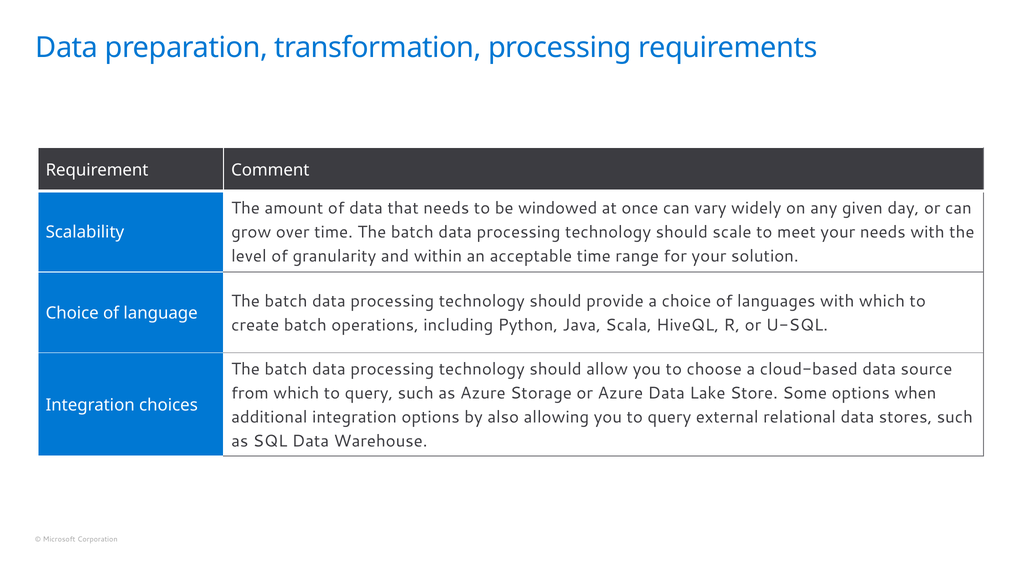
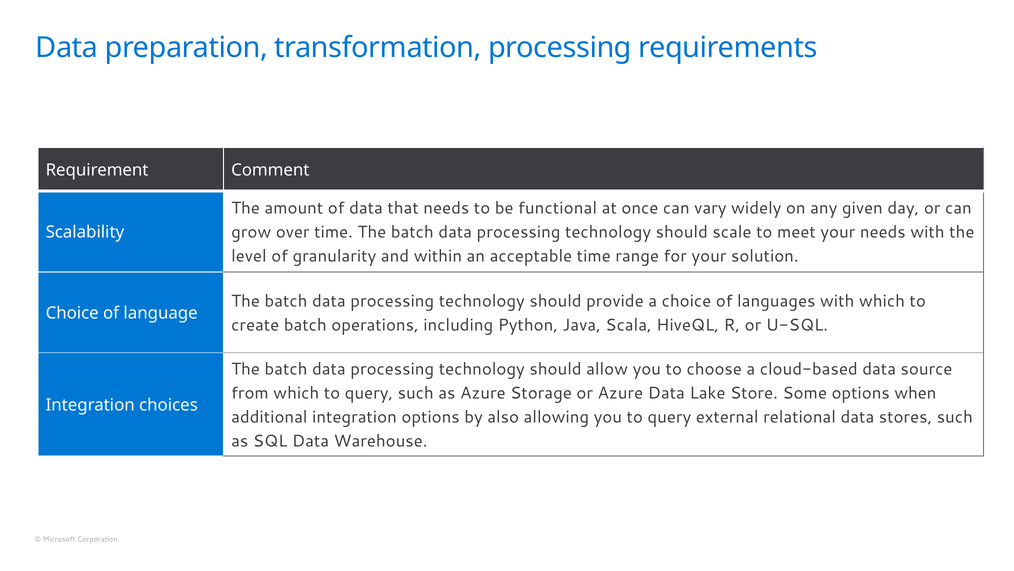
windowed: windowed -> functional
